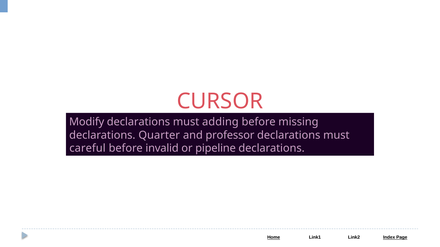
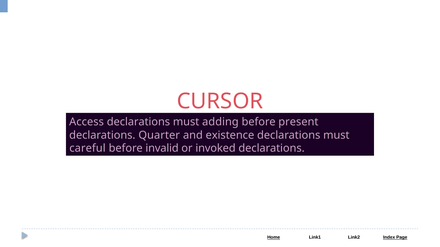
Modify: Modify -> Access
missing: missing -> present
professor: professor -> existence
pipeline: pipeline -> invoked
